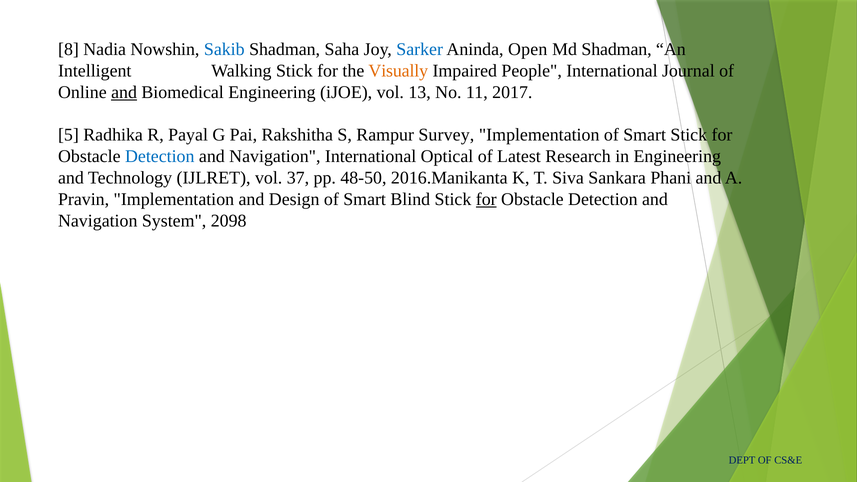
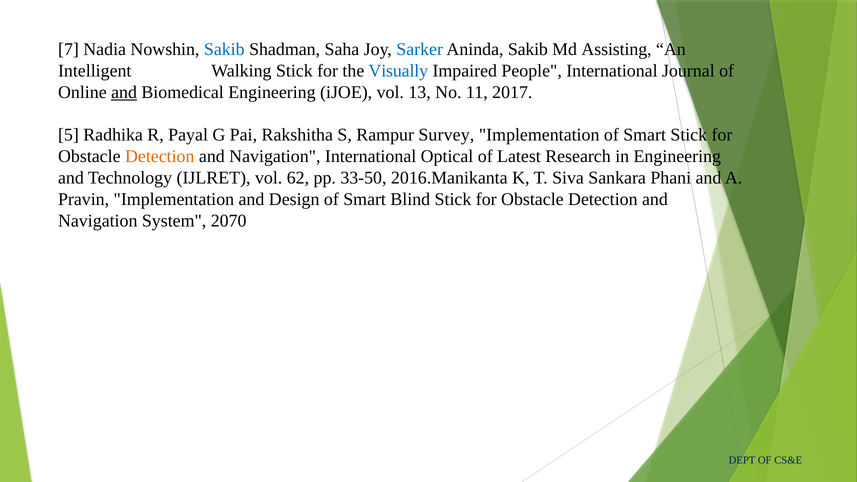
8: 8 -> 7
Aninda Open: Open -> Sakib
Md Shadman: Shadman -> Assisting
Visually colour: orange -> blue
Detection at (160, 157) colour: blue -> orange
37: 37 -> 62
48-50: 48-50 -> 33-50
for at (486, 199) underline: present -> none
2098: 2098 -> 2070
